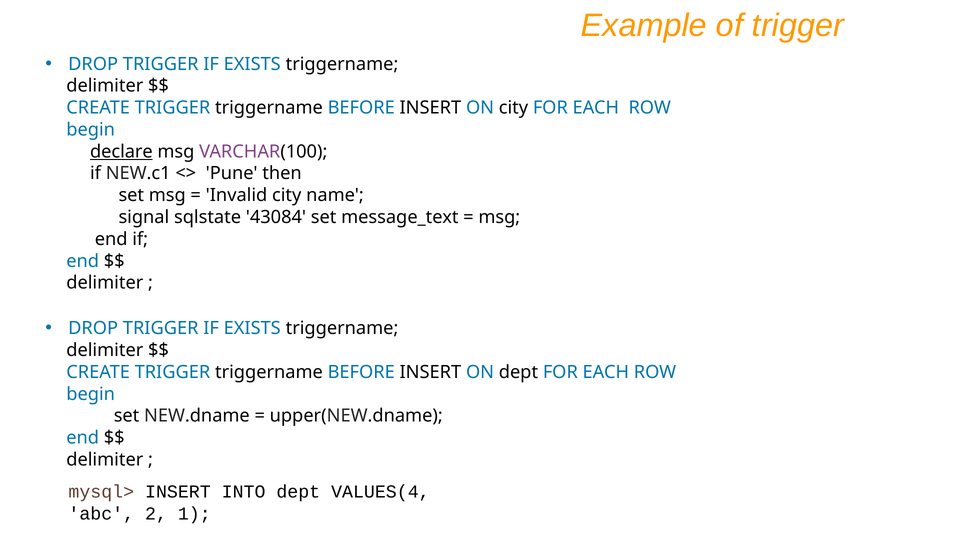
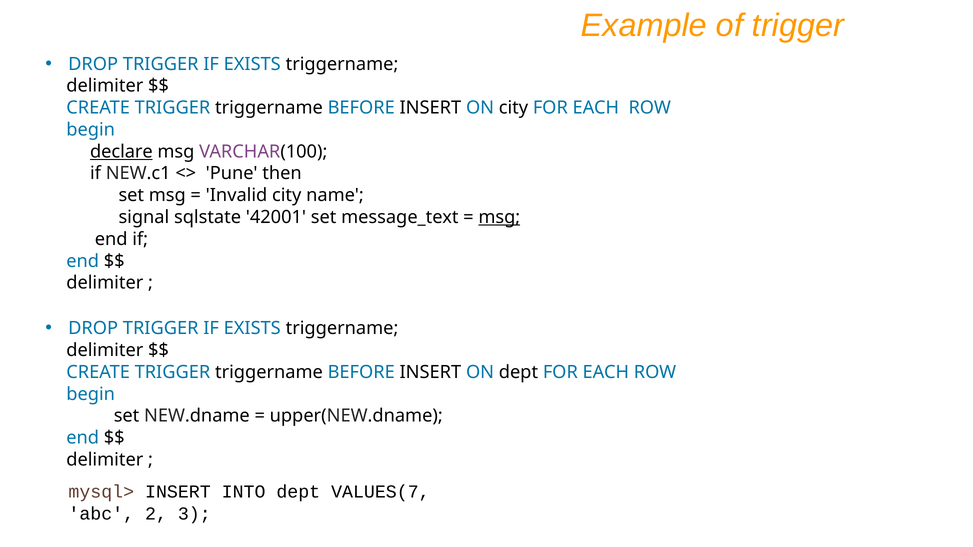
43084: 43084 -> 42001
msg at (499, 217) underline: none -> present
VALUES(4: VALUES(4 -> VALUES(7
1: 1 -> 3
